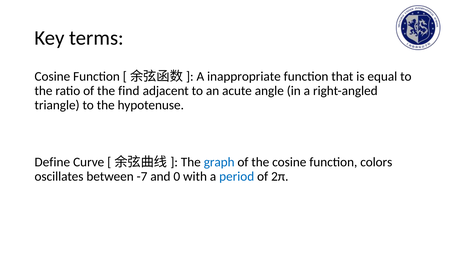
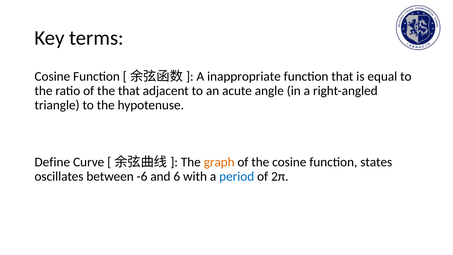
the find: find -> that
graph colour: blue -> orange
colors: colors -> states
-7: -7 -> -6
0: 0 -> 6
